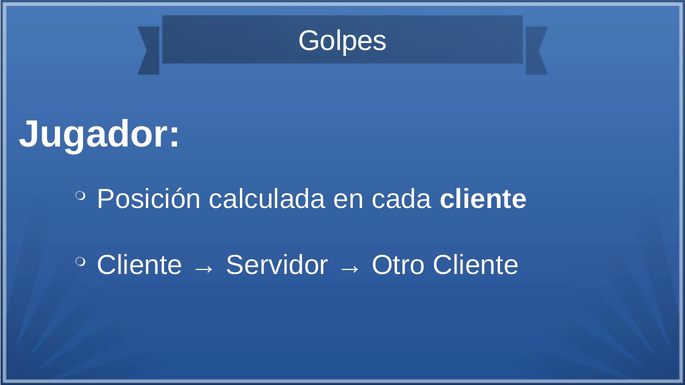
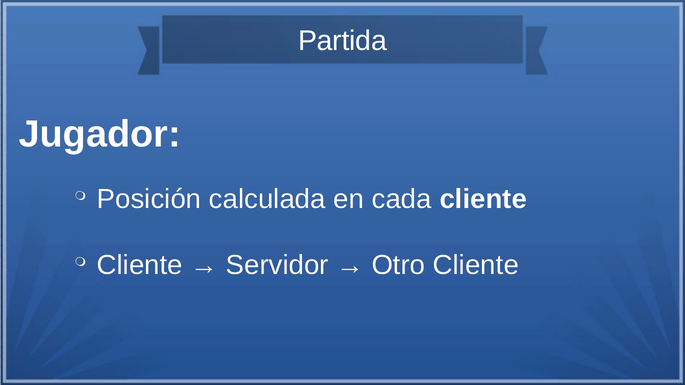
Golpes: Golpes -> Partida
